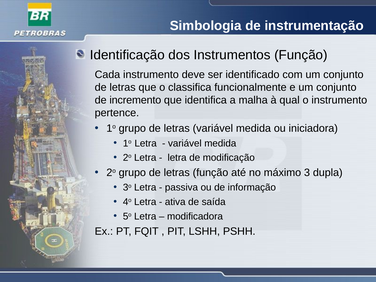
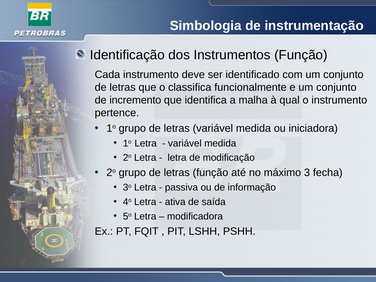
dupla: dupla -> fecha
